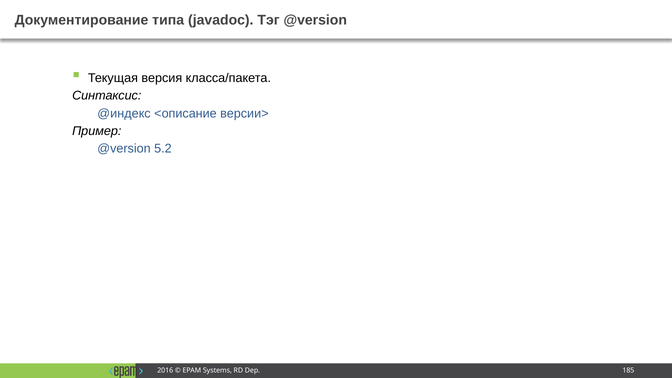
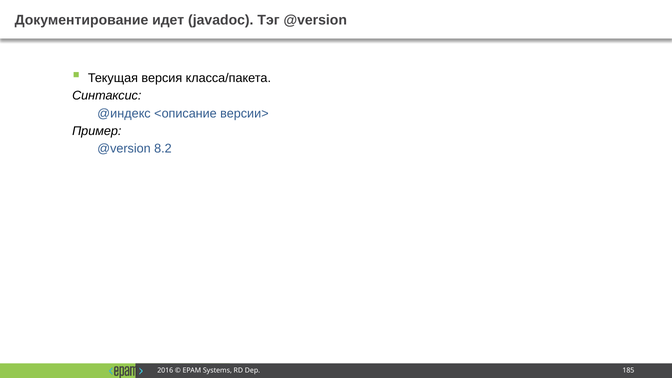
типа: типа -> идет
5.2: 5.2 -> 8.2
